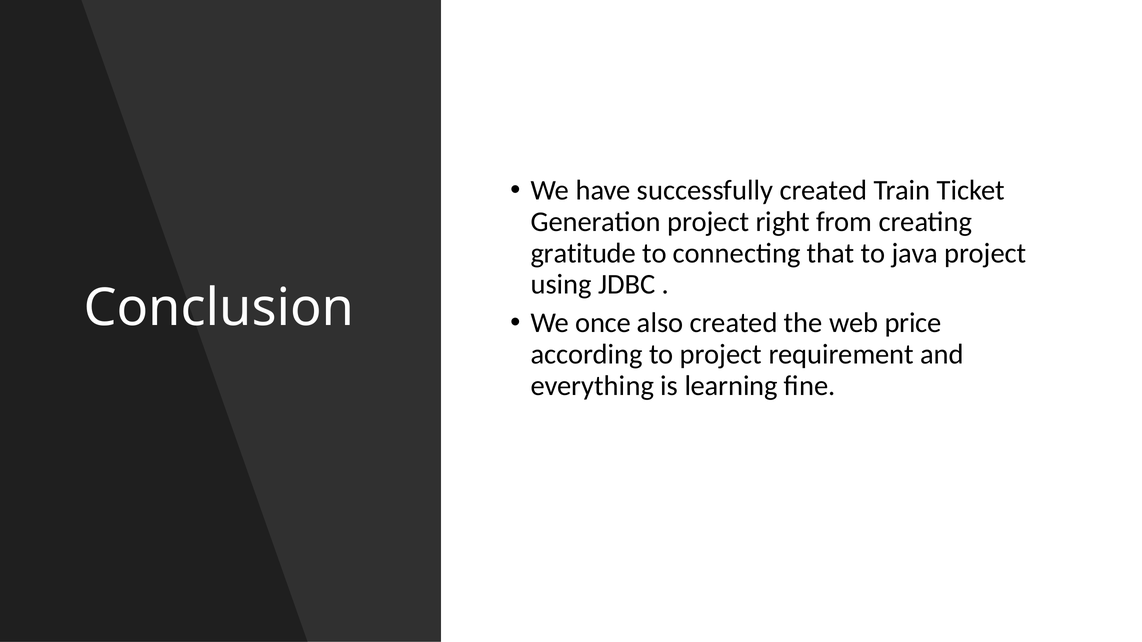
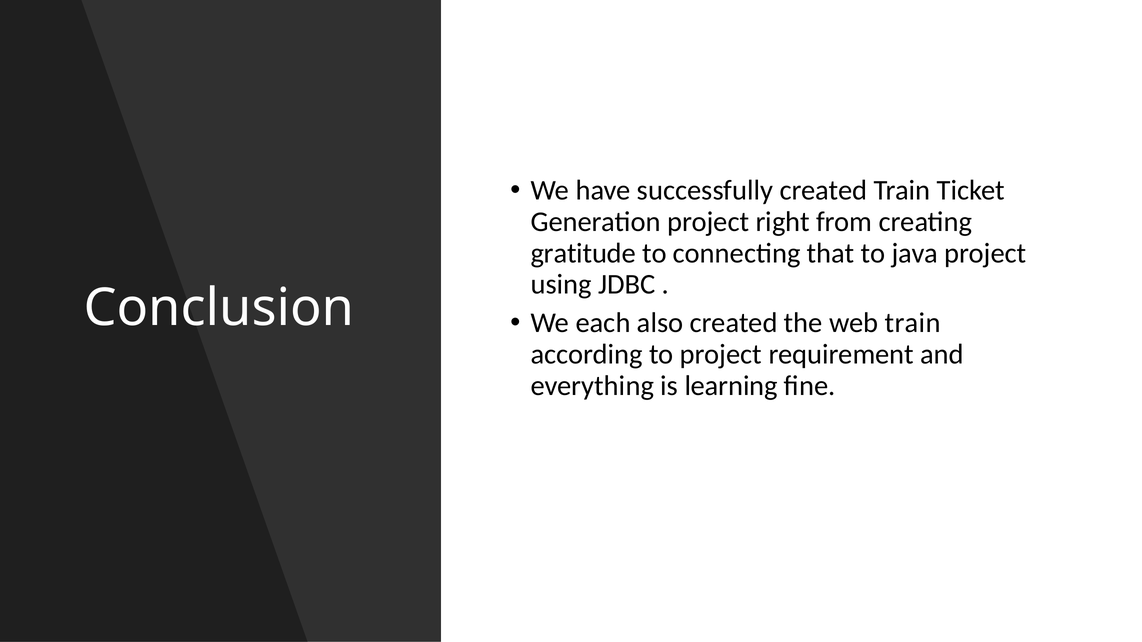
once: once -> each
web price: price -> train
